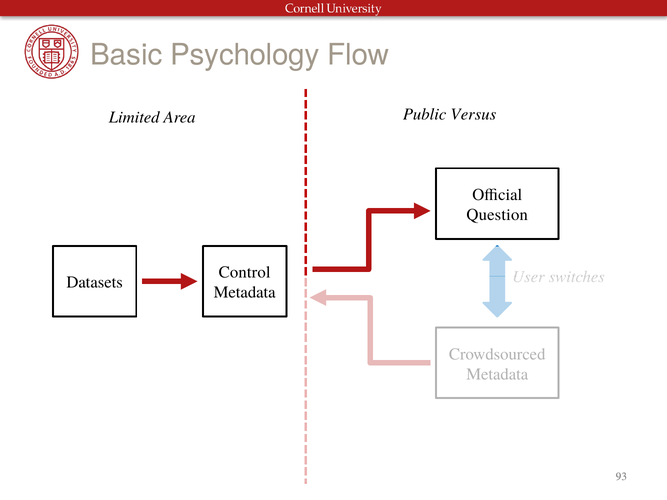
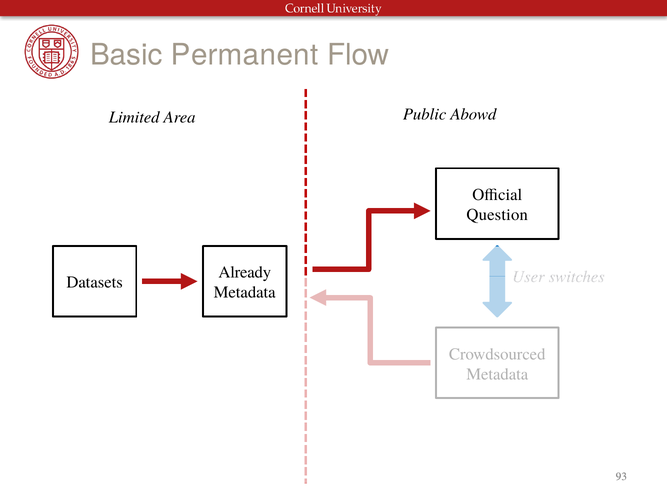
Psychology: Psychology -> Permanent
Versus: Versus -> Abowd
Control: Control -> Already
